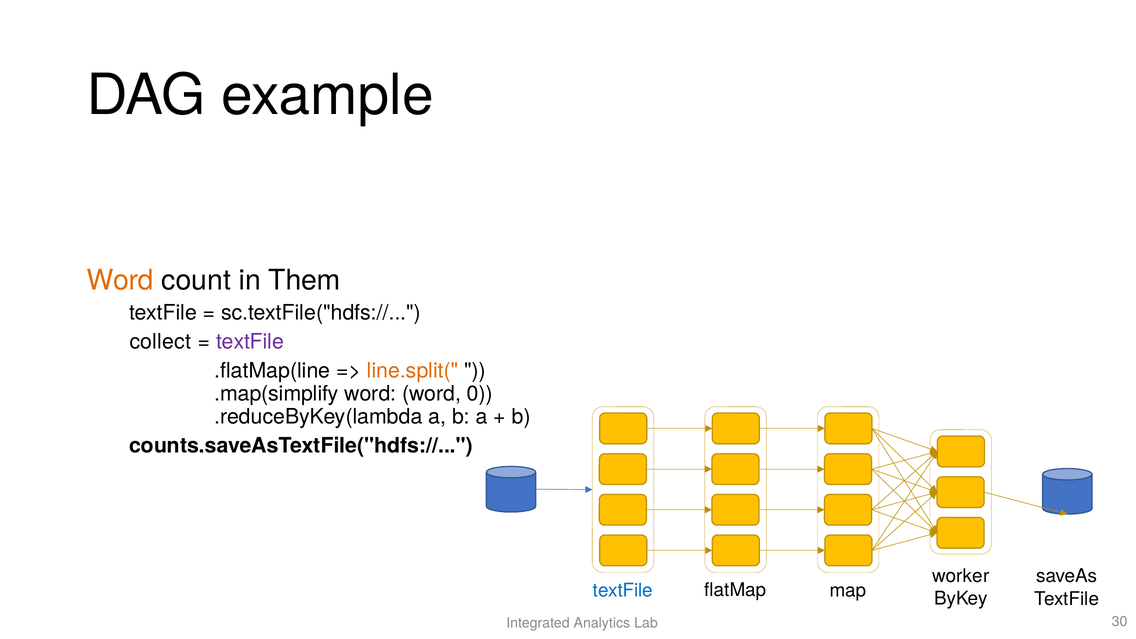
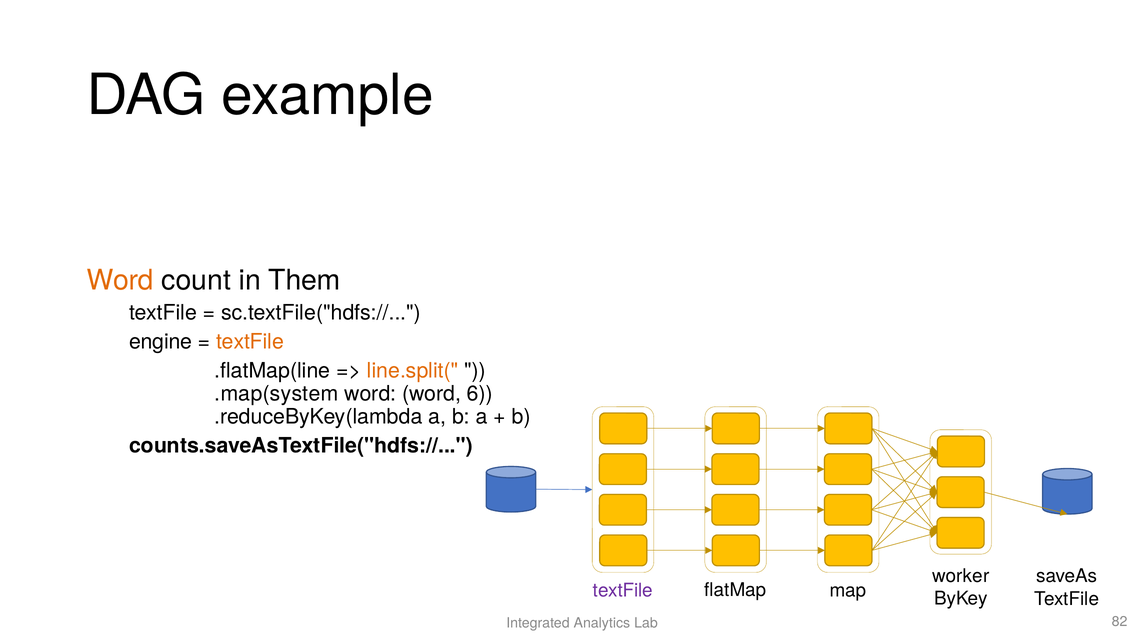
collect: collect -> engine
textFile at (250, 342) colour: purple -> orange
.map(simplify: .map(simplify -> .map(system
0: 0 -> 6
textFile at (623, 590) colour: blue -> purple
30: 30 -> 82
